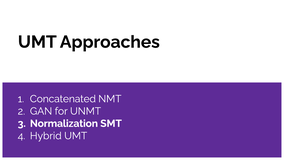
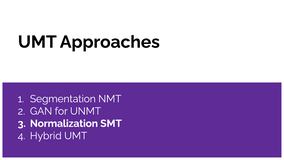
Concatenated: Concatenated -> Segmentation
